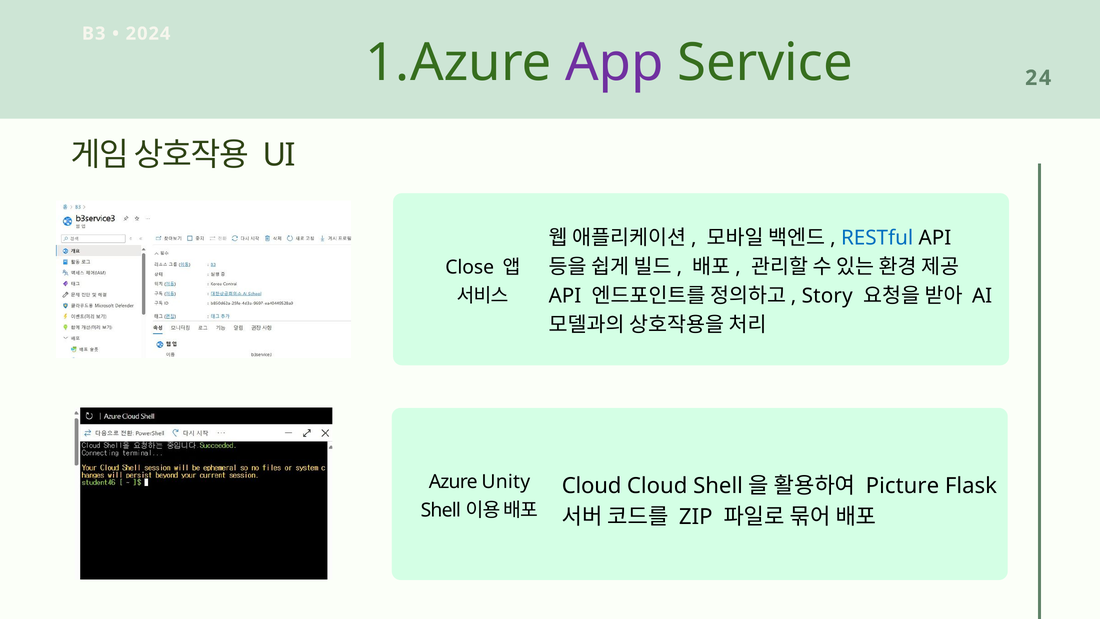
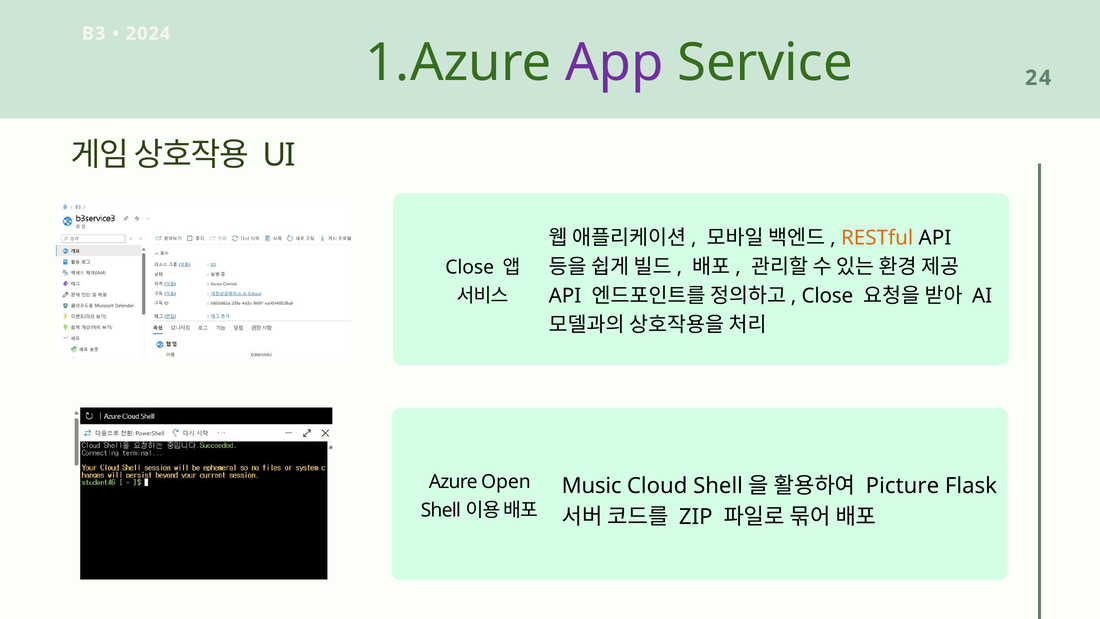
RESTful colour: blue -> orange
Story at (827, 296): Story -> Close
Unity: Unity -> Open
Cloud at (592, 486): Cloud -> Music
